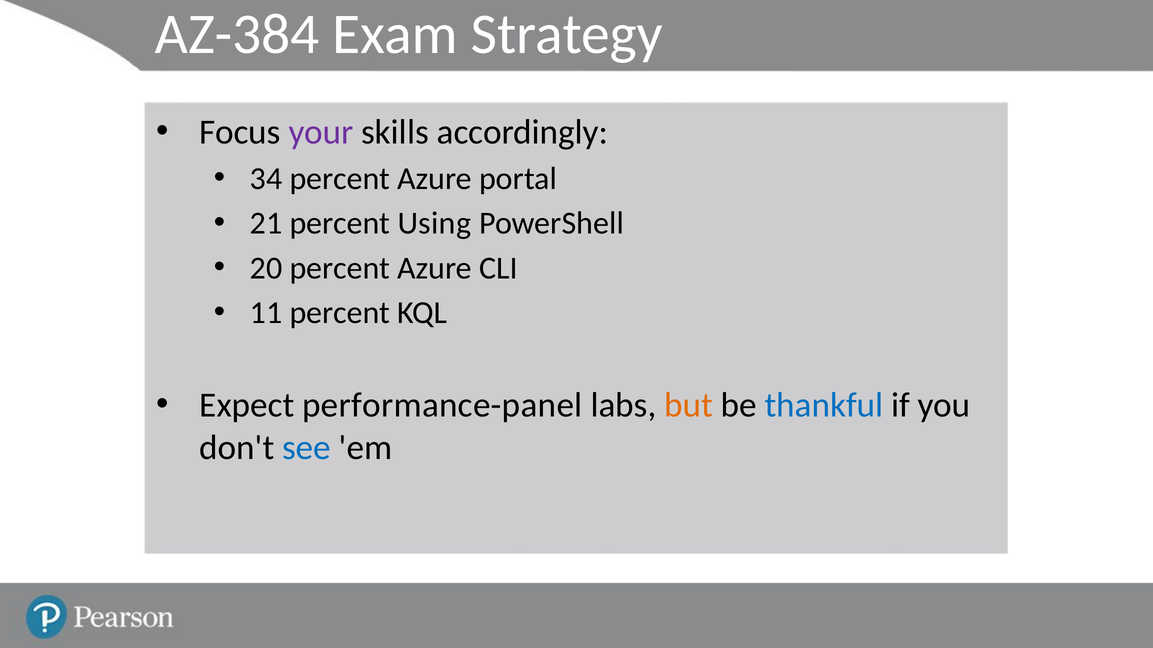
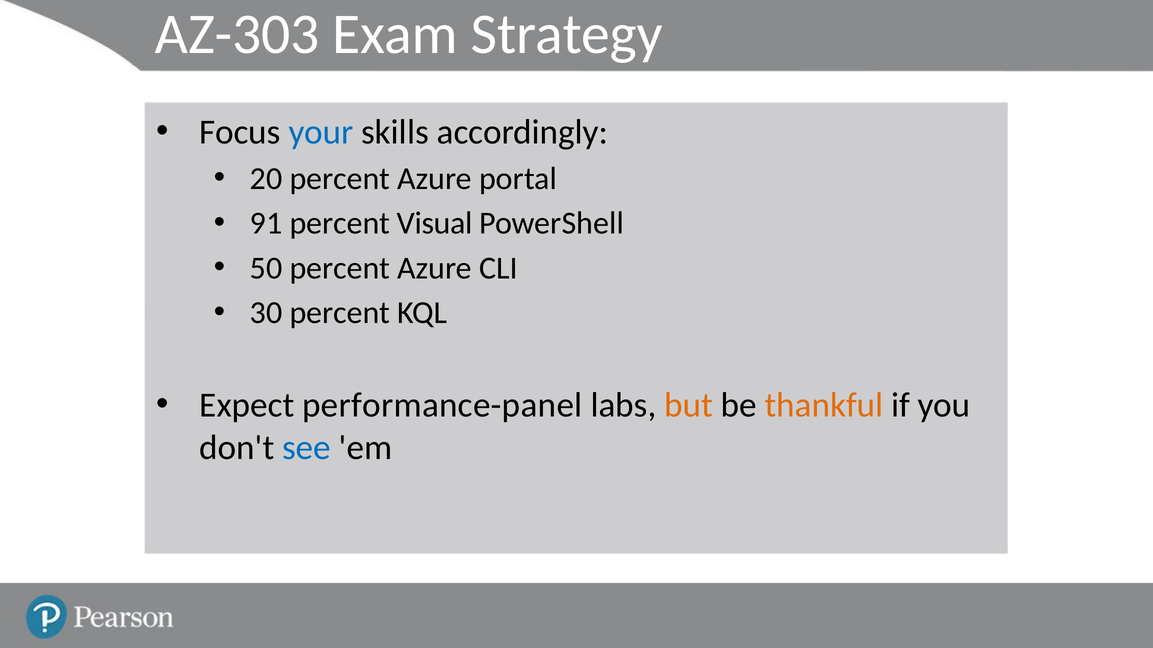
AZ-384: AZ-384 -> AZ-303
your colour: purple -> blue
34: 34 -> 20
21: 21 -> 91
Using: Using -> Visual
20: 20 -> 50
11: 11 -> 30
thankful colour: blue -> orange
